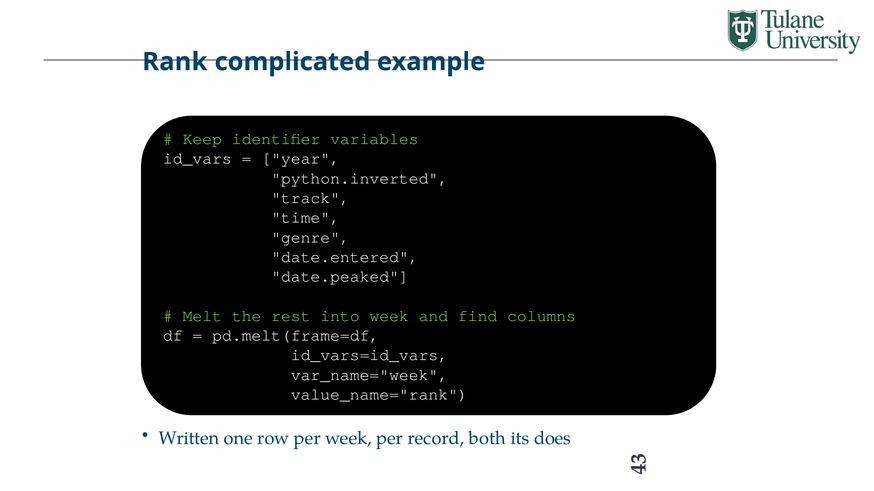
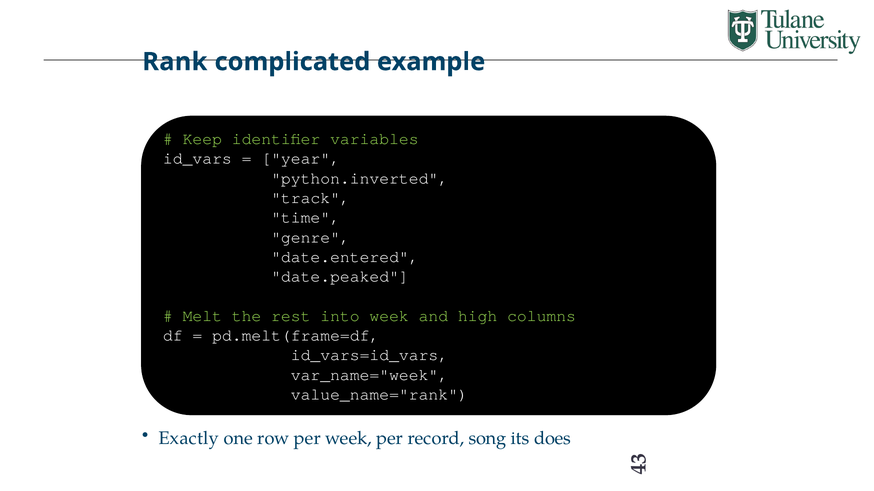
find: find -> high
Written: Written -> Exactly
both: both -> song
